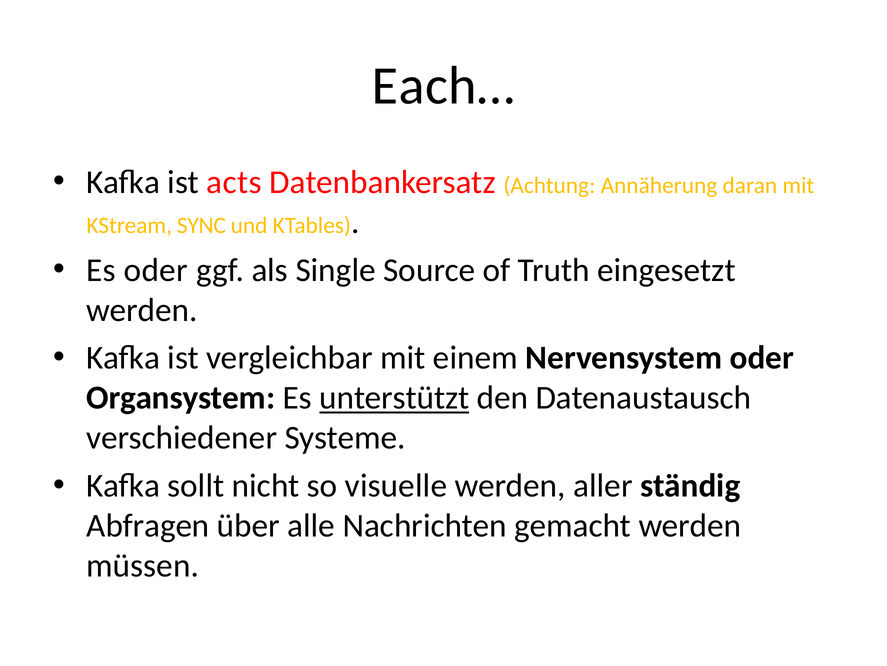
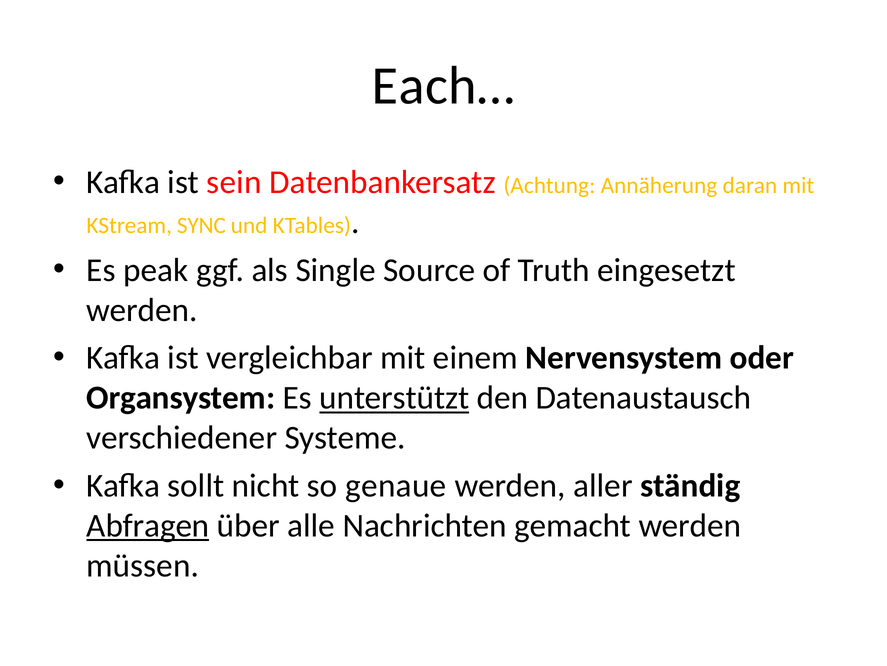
acts: acts -> sein
Es oder: oder -> peak
visuelle: visuelle -> genaue
Abfragen underline: none -> present
